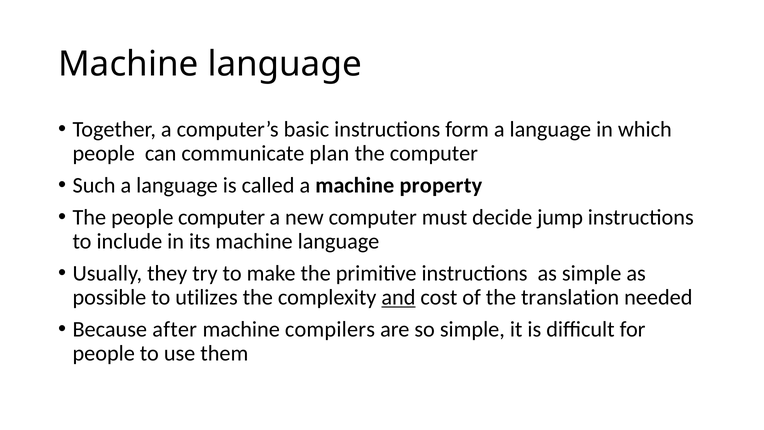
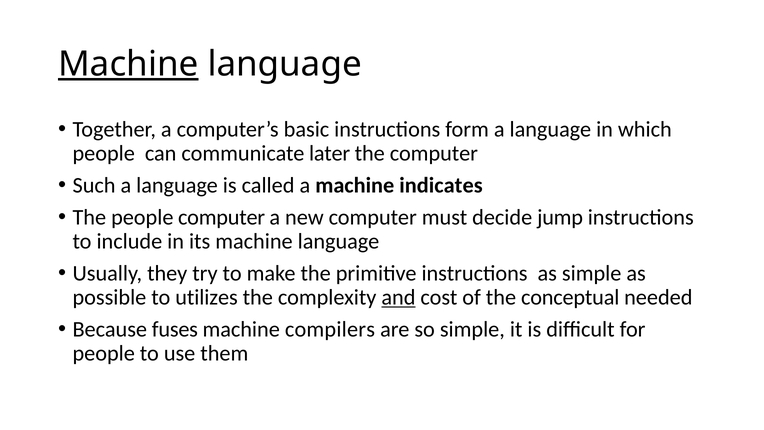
Machine at (128, 64) underline: none -> present
plan: plan -> later
property: property -> indicates
translation: translation -> conceptual
after: after -> fuses
